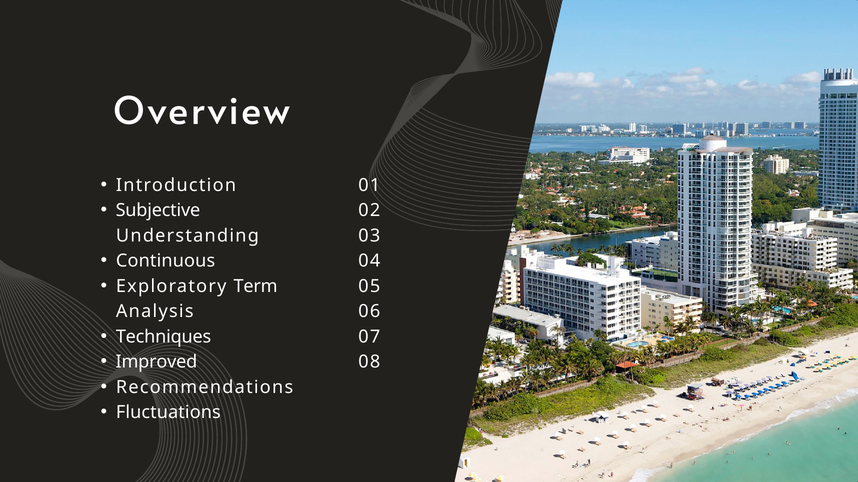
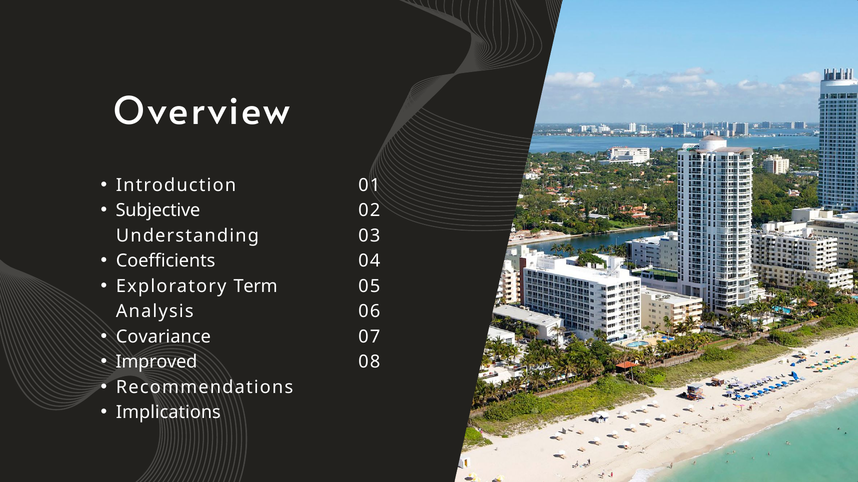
Continuous: Continuous -> Coefficients
Techniques: Techniques -> Covariance
Fluctuations: Fluctuations -> Implications
